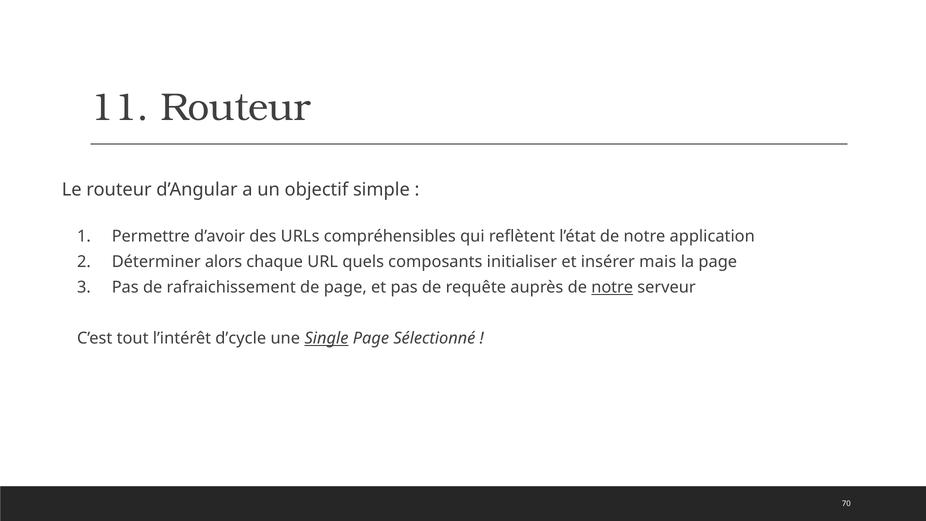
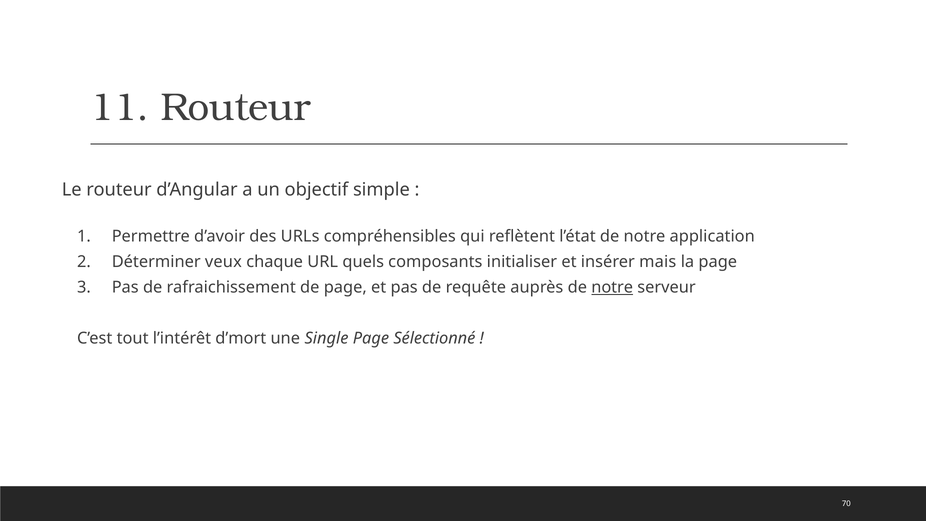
alors: alors -> veux
d’cycle: d’cycle -> d’mort
Single underline: present -> none
